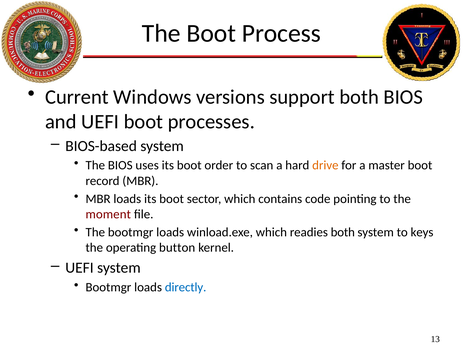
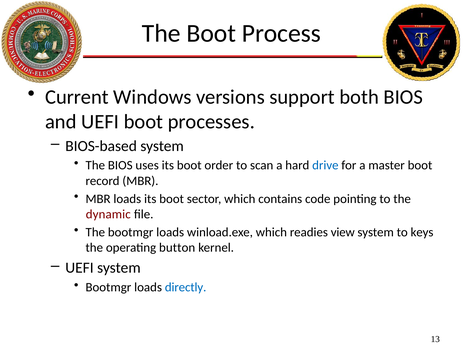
drive colour: orange -> blue
moment: moment -> dynamic
readies both: both -> view
